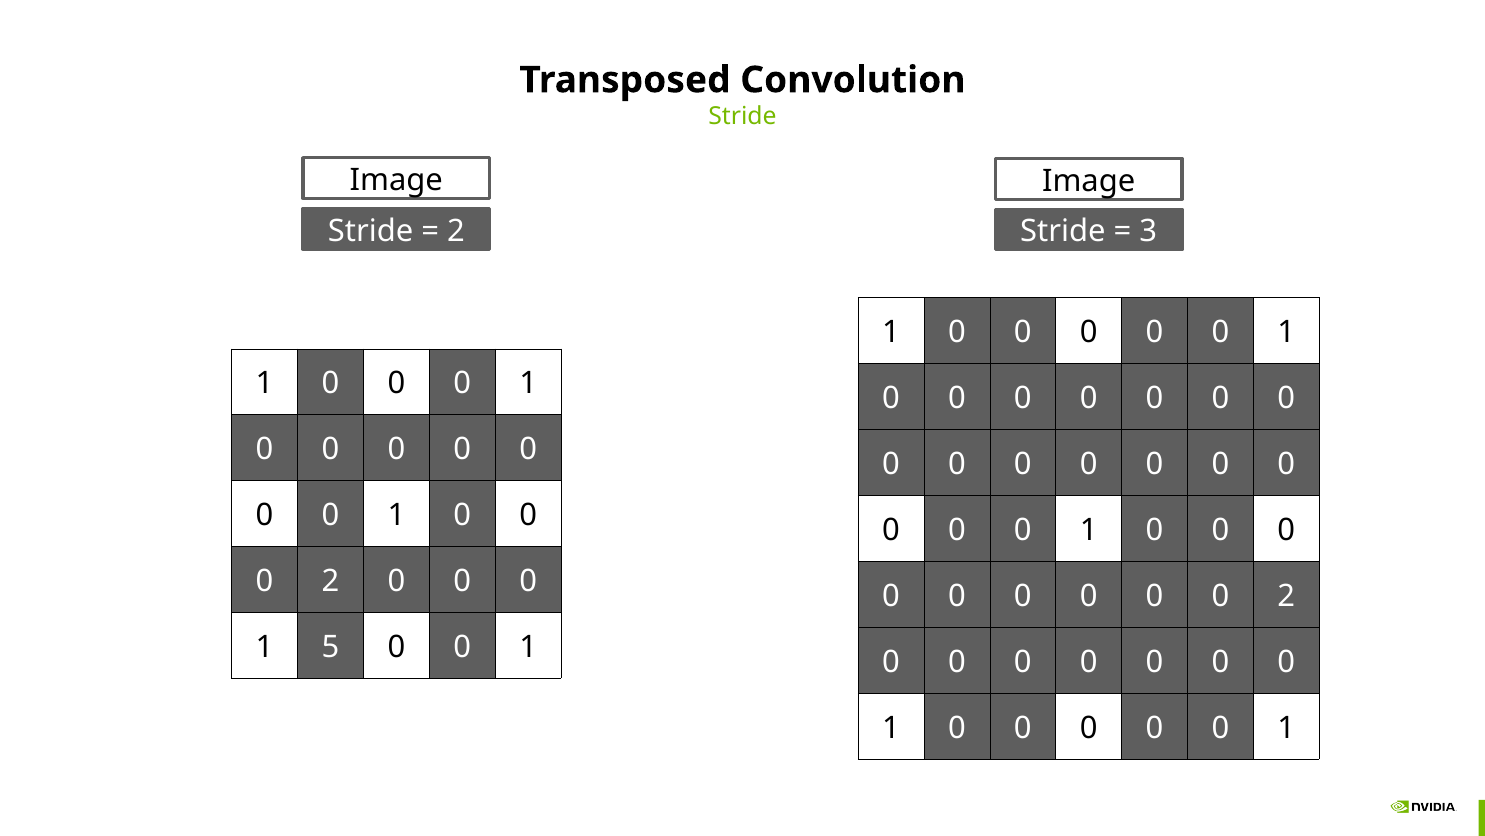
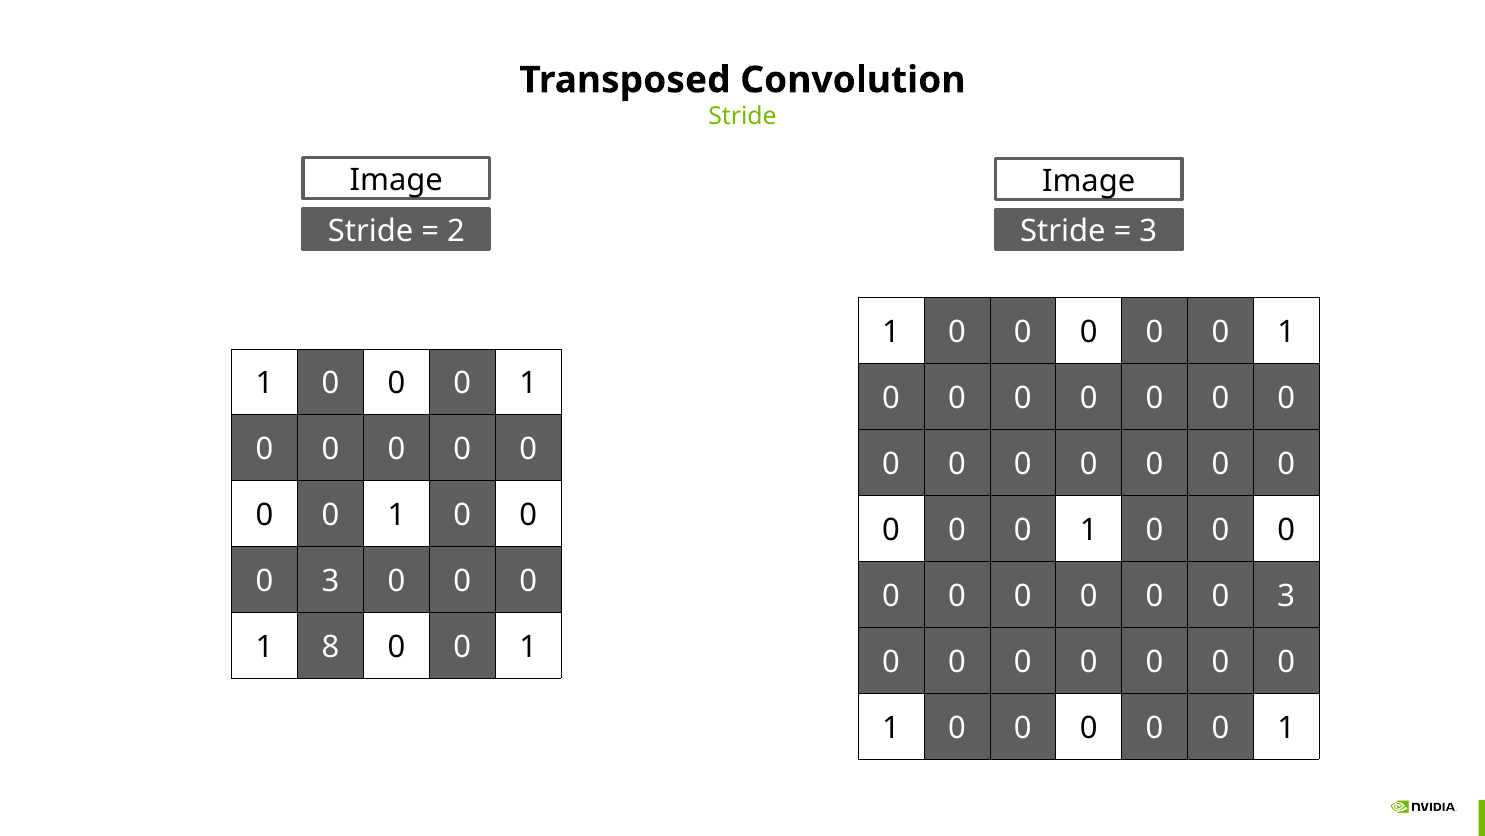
2 at (330, 581): 2 -> 3
2 at (1286, 596): 2 -> 3
5: 5 -> 8
